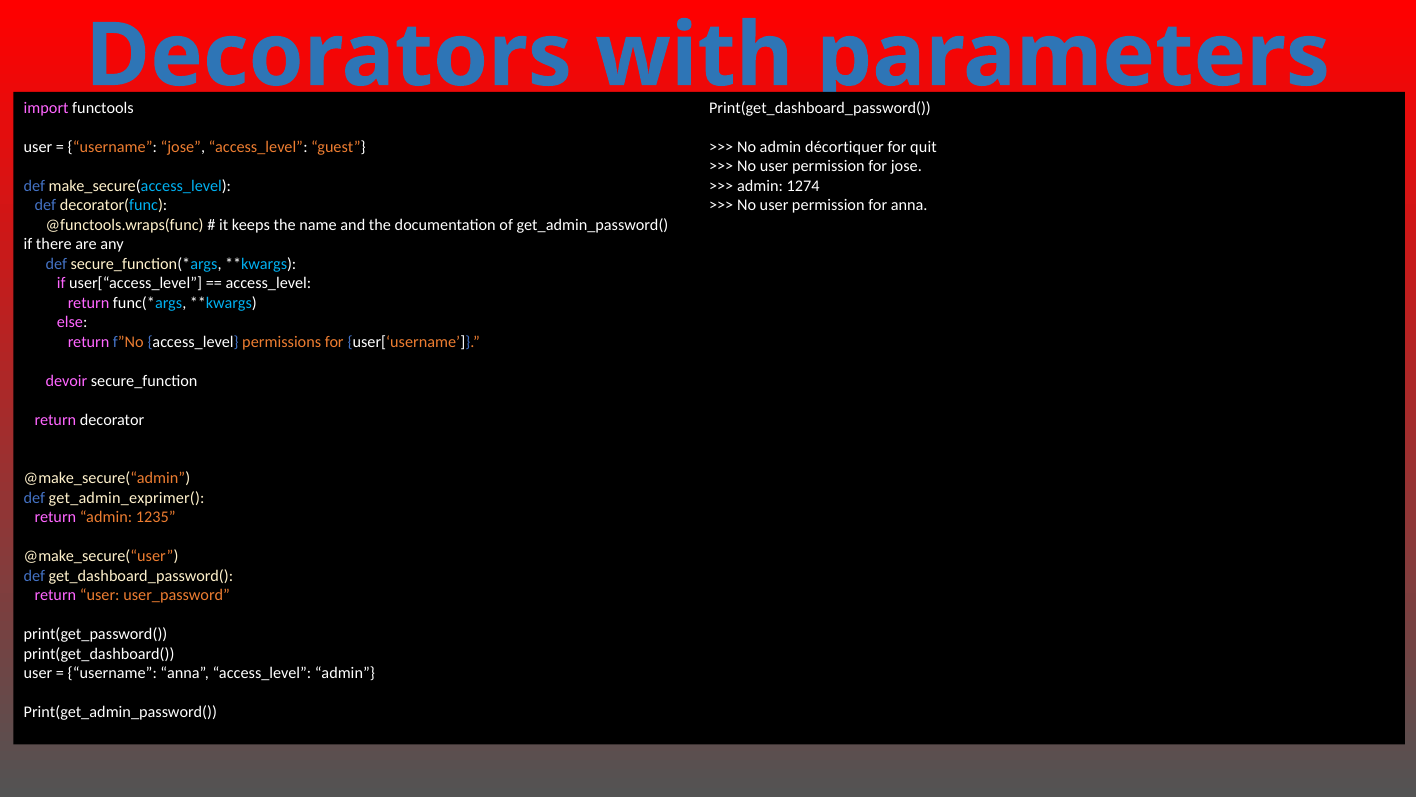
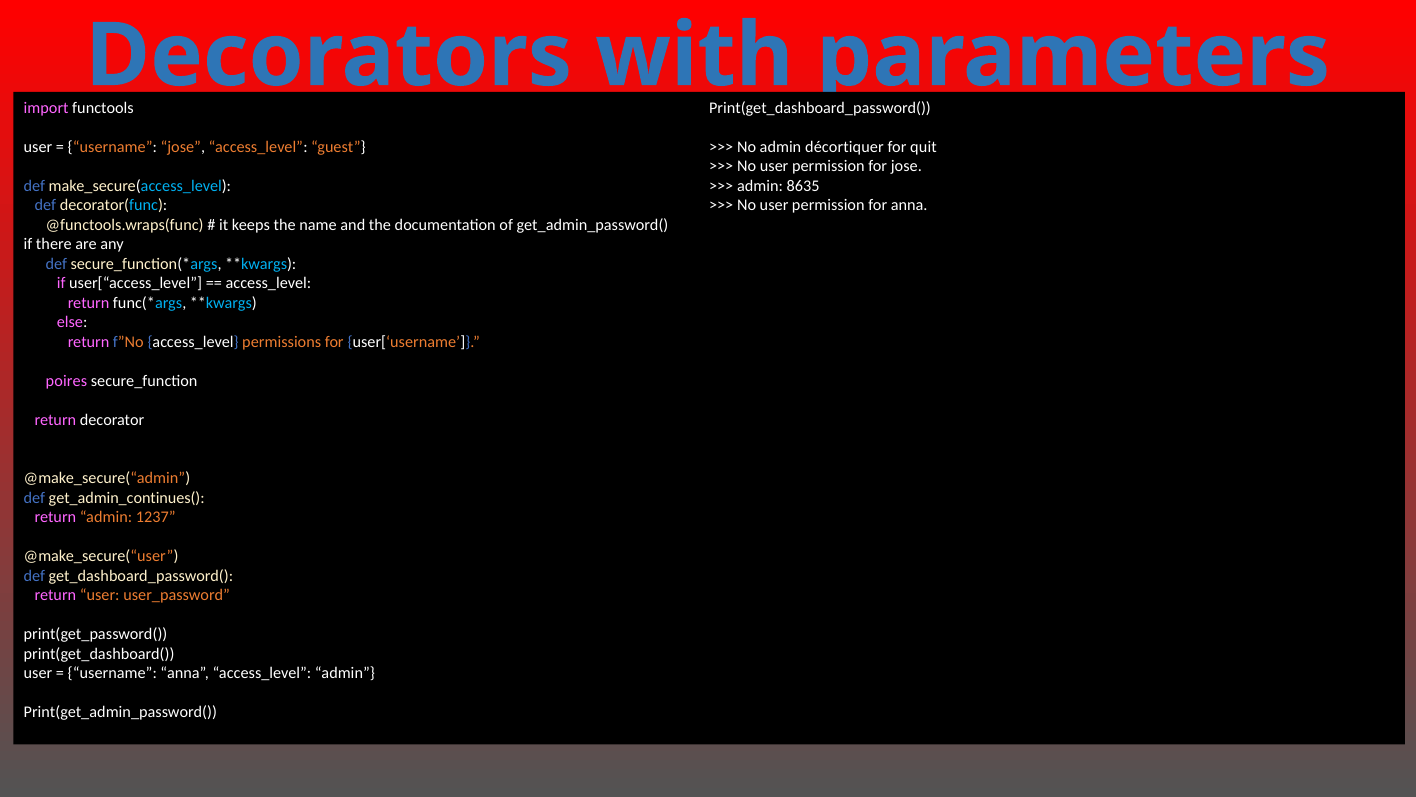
1274: 1274 -> 8635
devoir: devoir -> poires
get_admin_exprimer(: get_admin_exprimer( -> get_admin_continues(
1235: 1235 -> 1237
